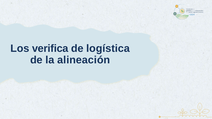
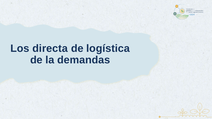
verifica: verifica -> directa
alineación: alineación -> demandas
